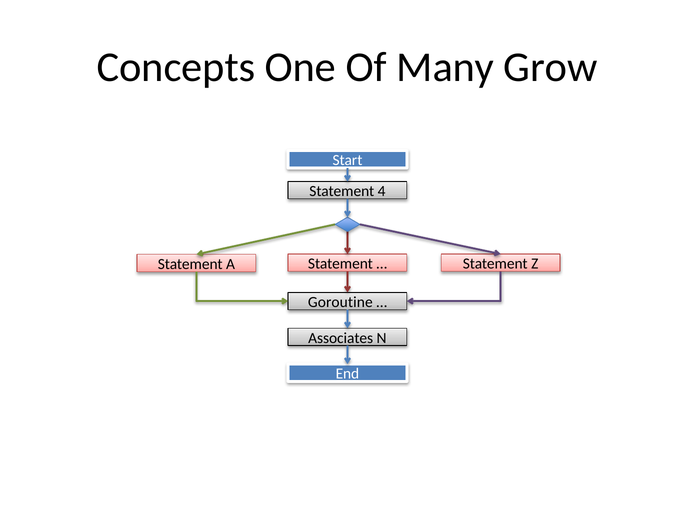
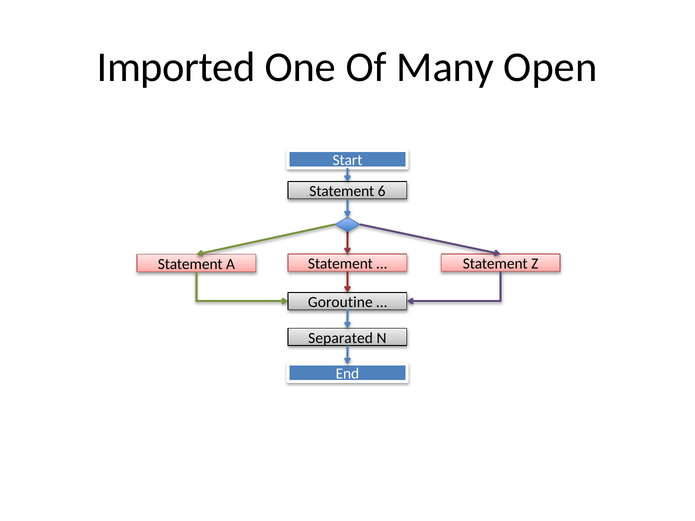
Concepts: Concepts -> Imported
Grow: Grow -> Open
4: 4 -> 6
Associates: Associates -> Separated
